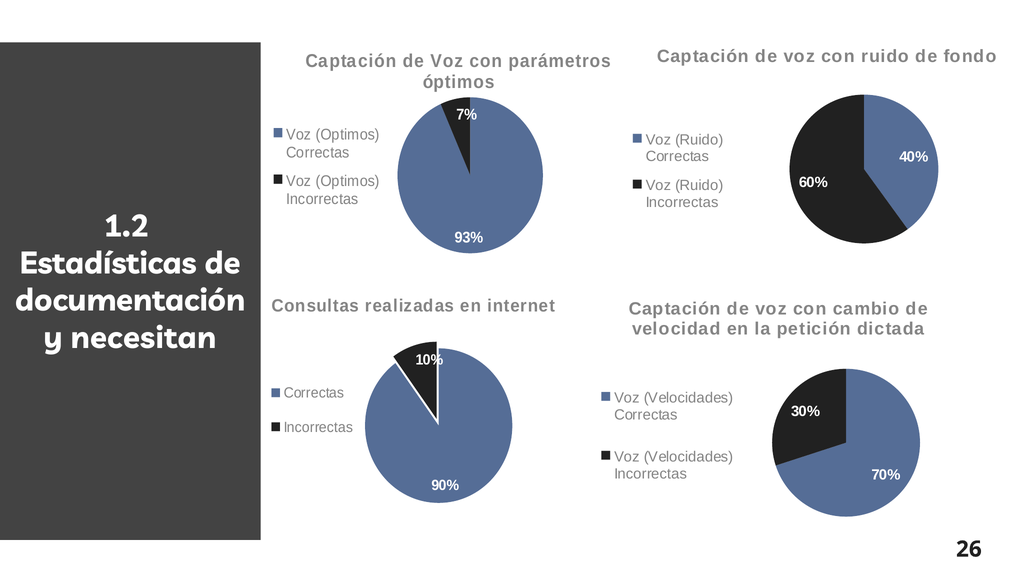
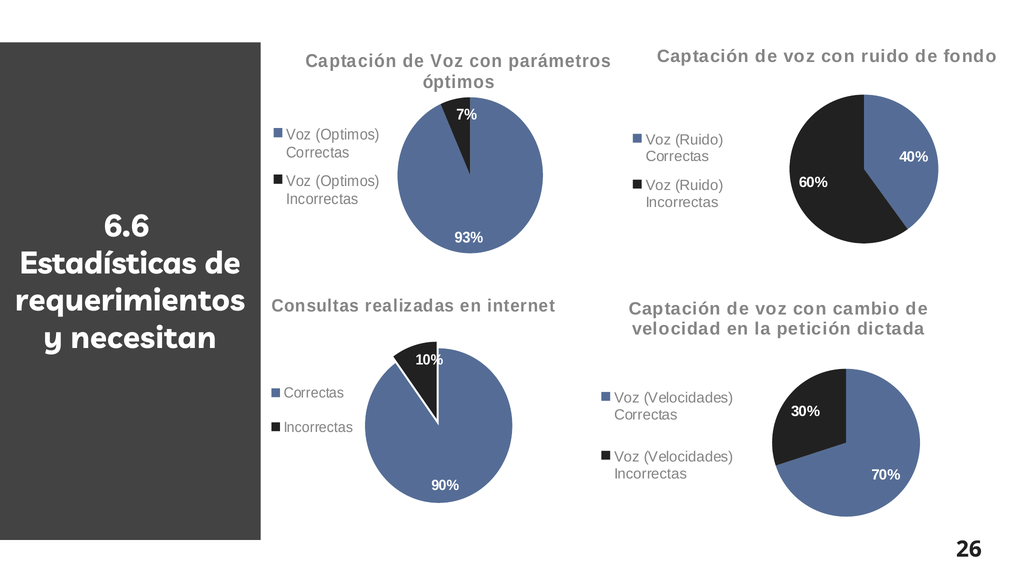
1.2: 1.2 -> 6.6
documentación: documentación -> requerimientos
